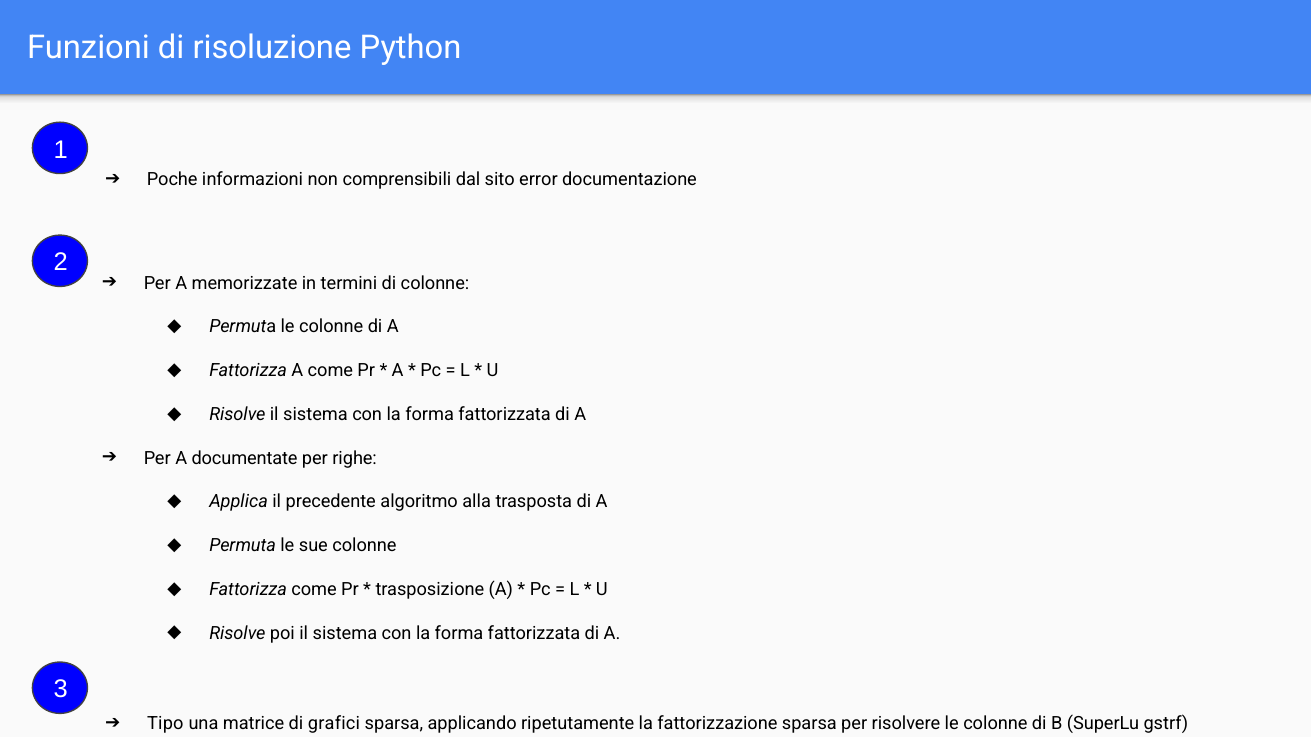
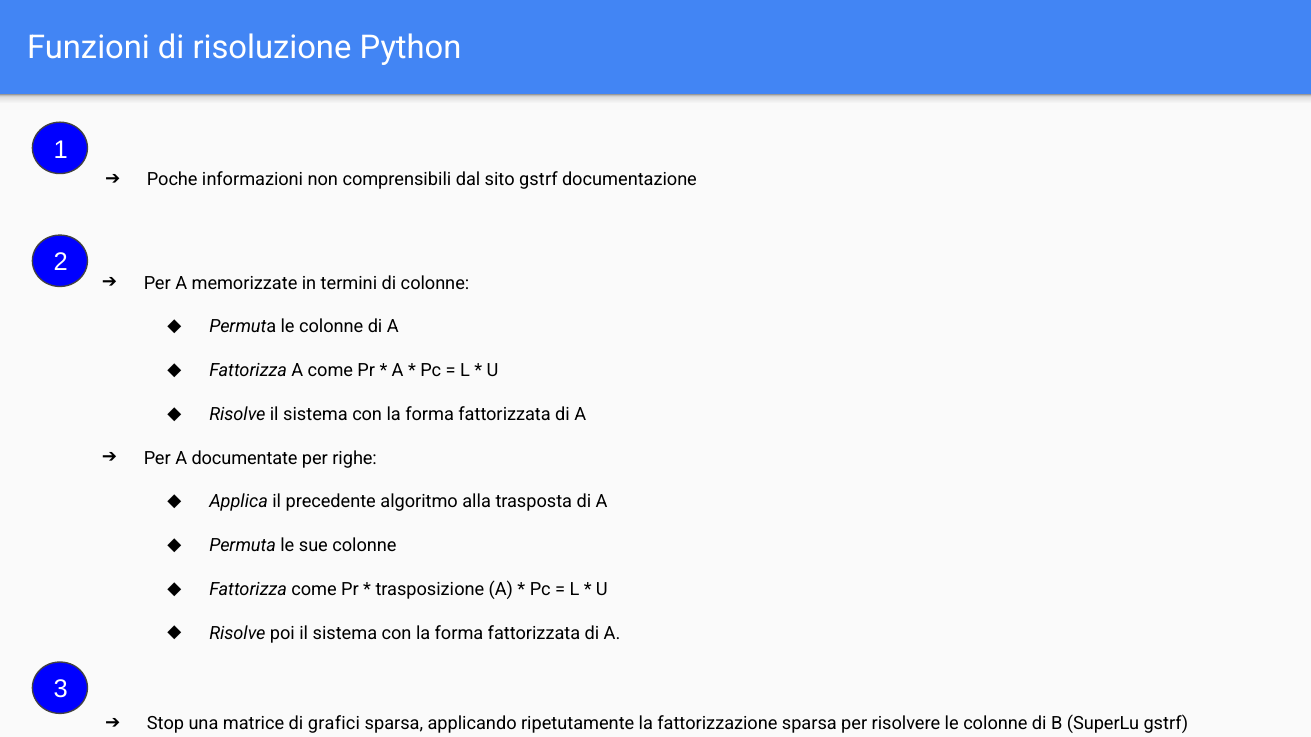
sito error: error -> gstrf
Tipo: Tipo -> Stop
